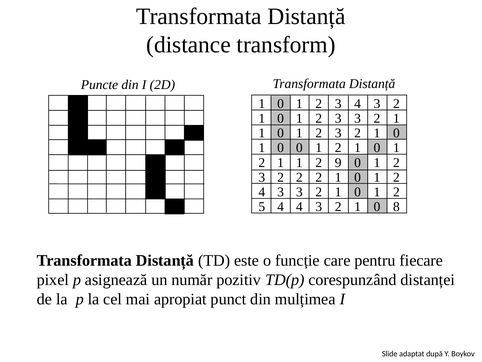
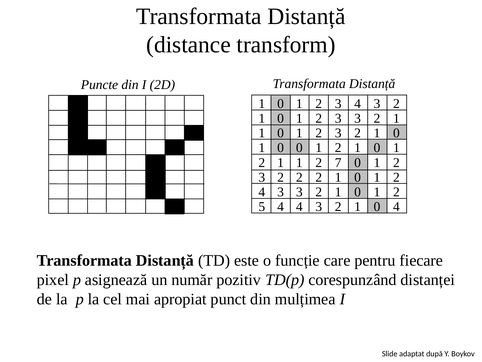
9: 9 -> 7
0 8: 8 -> 4
